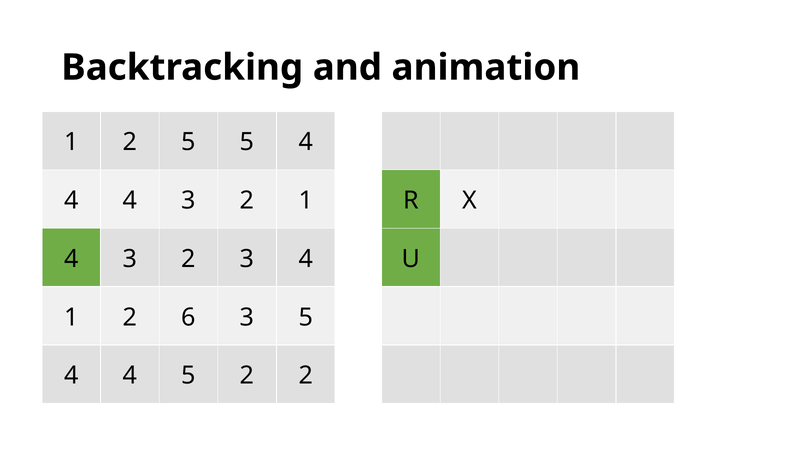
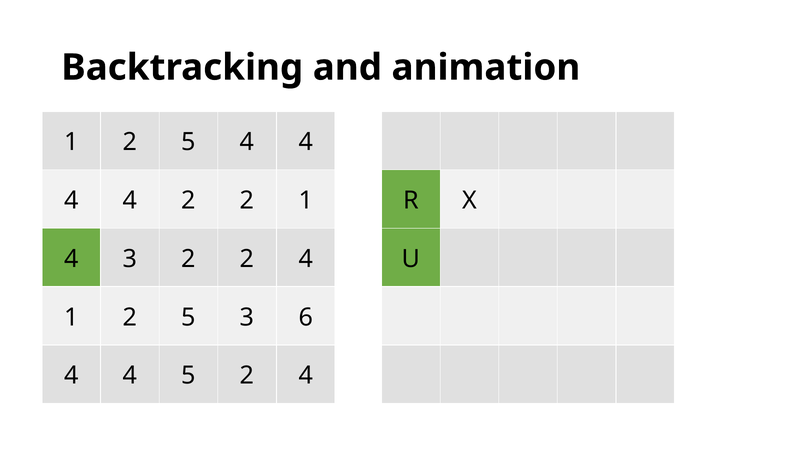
5 5: 5 -> 4
4 4 3: 3 -> 2
3 2 3: 3 -> 2
6 at (189, 317): 6 -> 5
3 5: 5 -> 6
5 2 2: 2 -> 4
